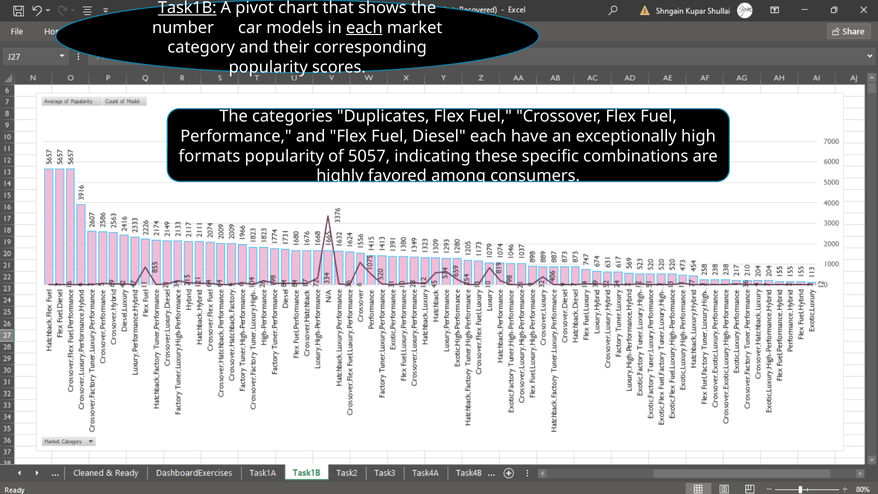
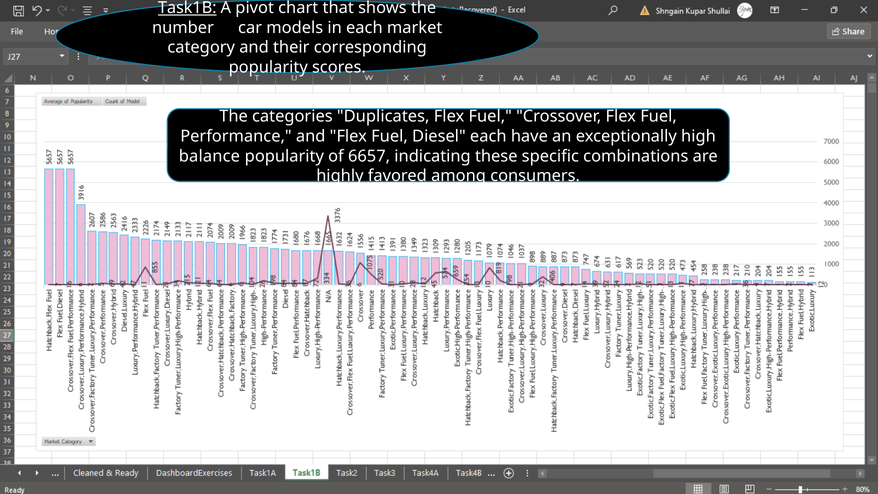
each at (364, 28) underline: present -> none
formats: formats -> balance
5057: 5057 -> 6657
